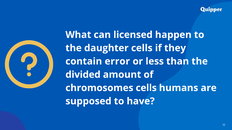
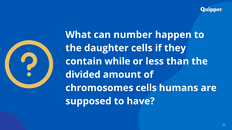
licensed: licensed -> number
error: error -> while
